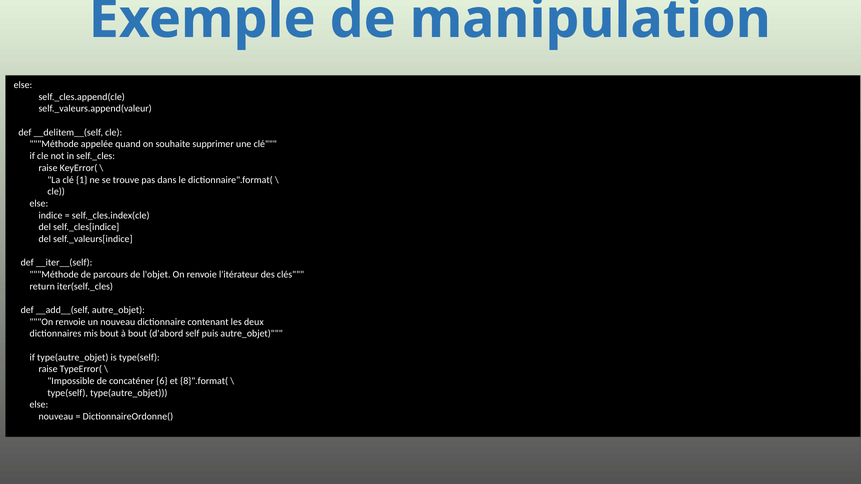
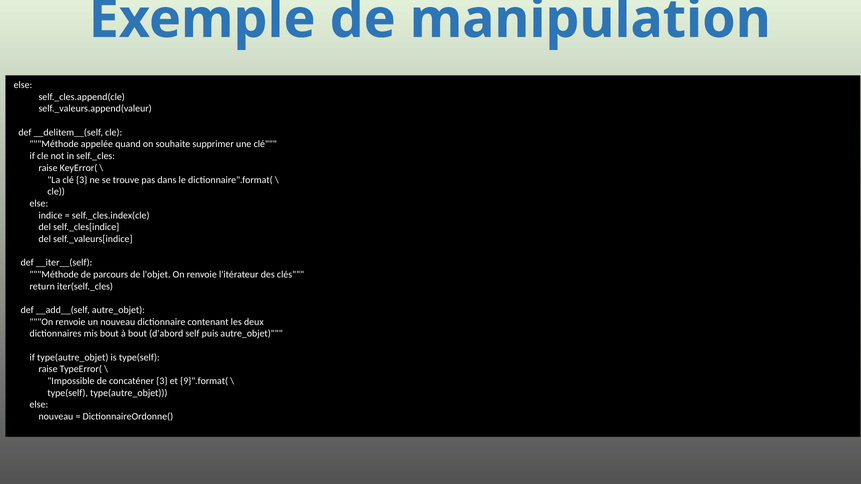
clé 1: 1 -> 3
concaténer 6: 6 -> 3
8}".format(: 8}".format( -> 9}".format(
